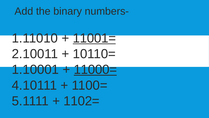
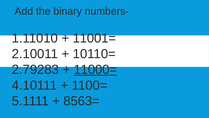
11001= underline: present -> none
1.10001: 1.10001 -> 2.79283
1102=: 1102= -> 8563=
